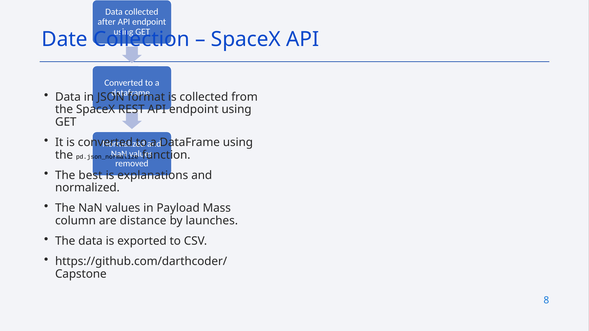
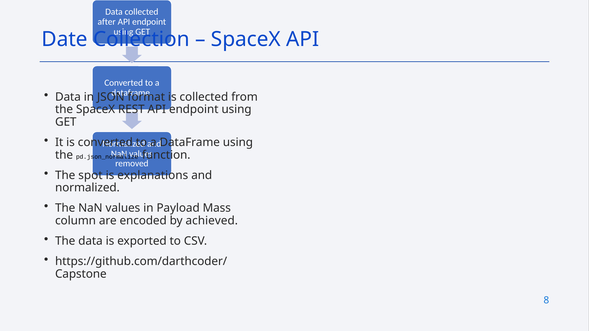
best: best -> spot
distance: distance -> encoded
launches: launches -> achieved
